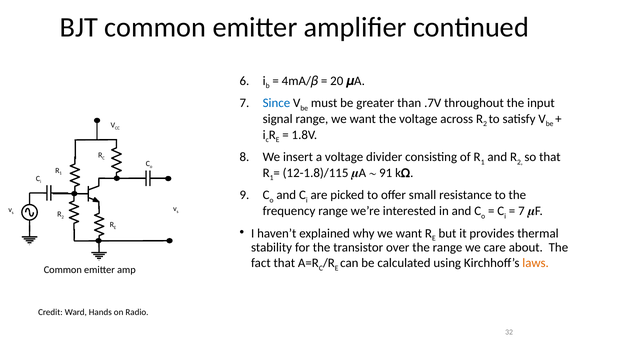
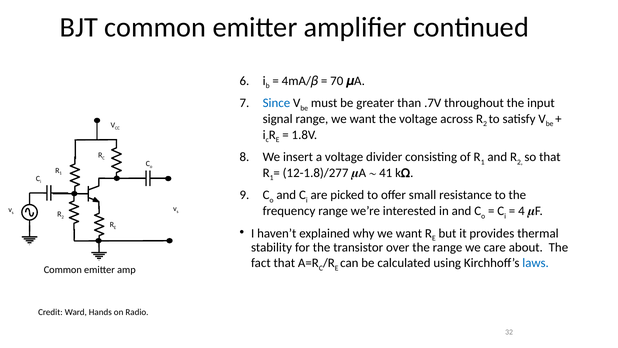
20: 20 -> 70
12-1.8)/115: 12-1.8)/115 -> 12-1.8)/277
91: 91 -> 41
7 at (521, 211): 7 -> 4
laws colour: orange -> blue
